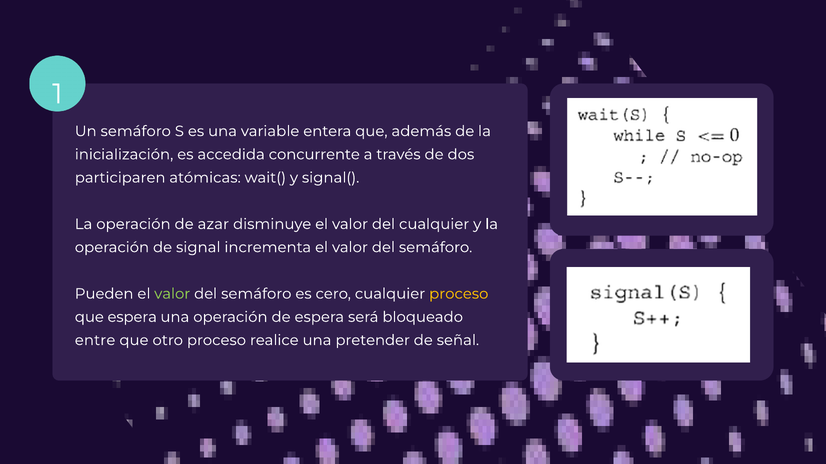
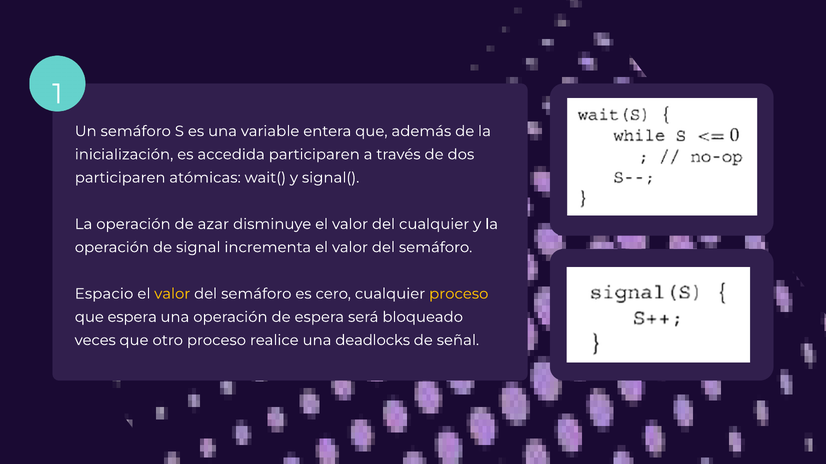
accedida concurrente: concurrente -> participaren
Pueden: Pueden -> Espacio
valor at (172, 294) colour: light green -> yellow
entre: entre -> veces
pretender: pretender -> deadlocks
